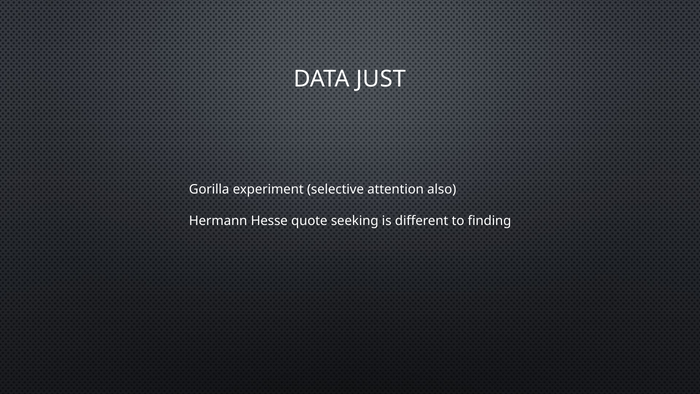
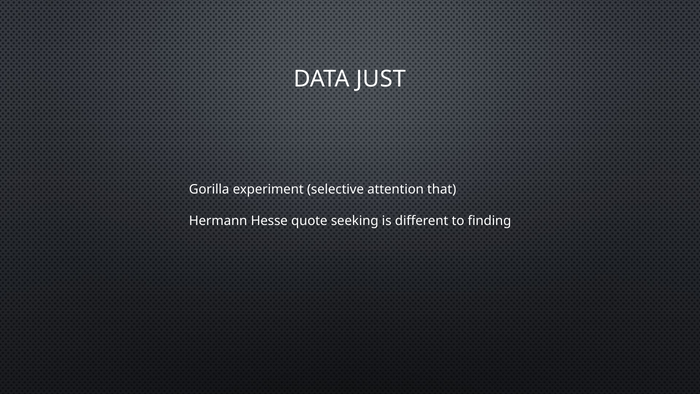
also: also -> that
